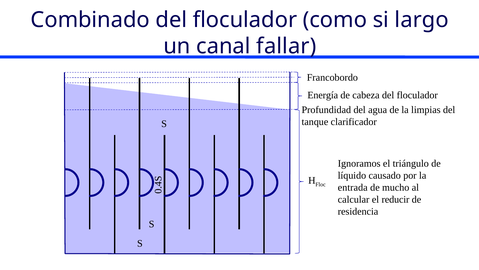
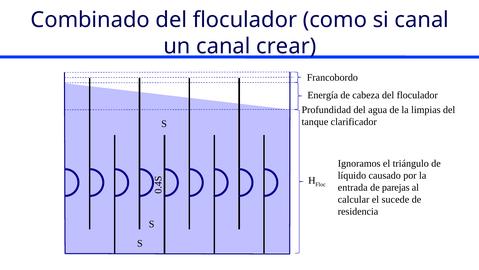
si largo: largo -> canal
fallar: fallar -> crear
mucho: mucho -> parejas
reducir: reducir -> sucede
